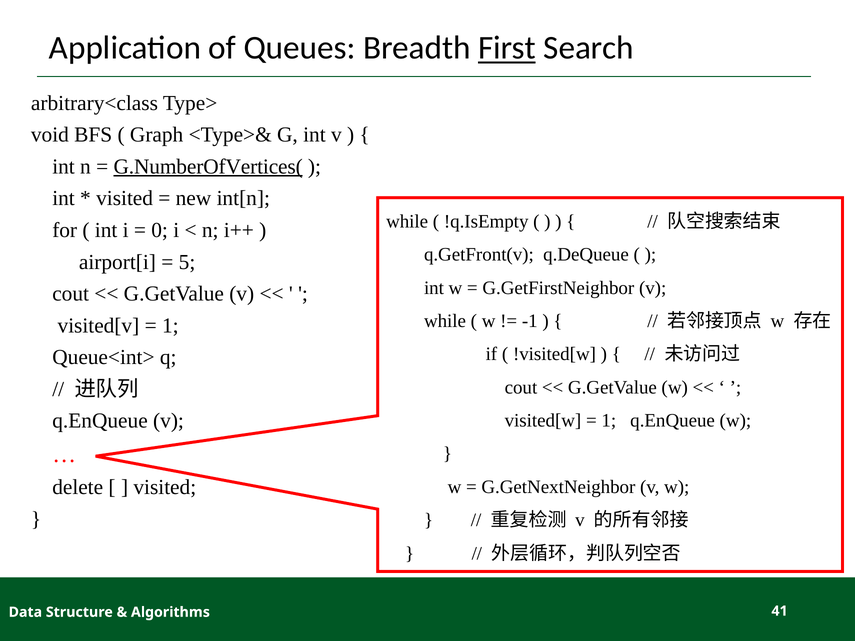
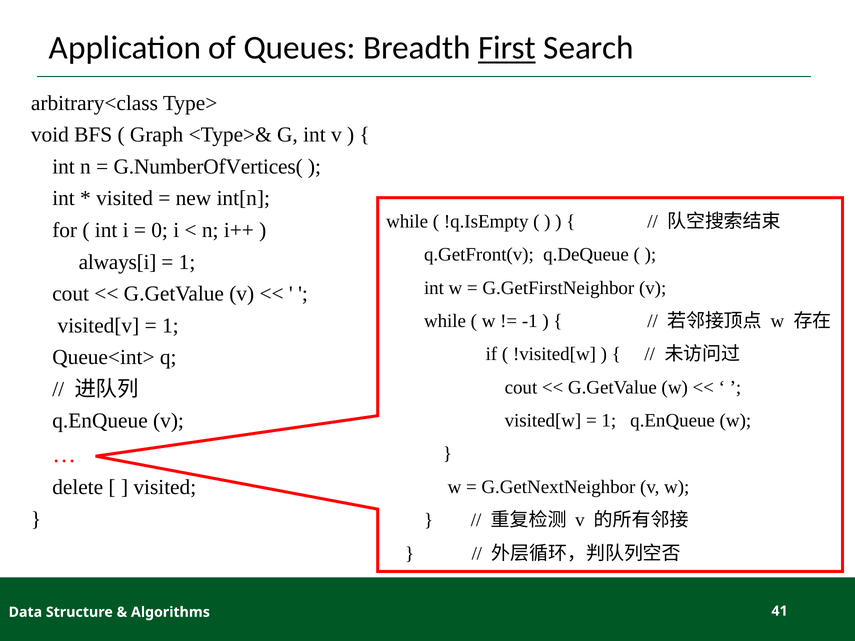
G.NumberOfVertices( underline: present -> none
airport[i: airport[i -> always[i
5 at (187, 262): 5 -> 1
